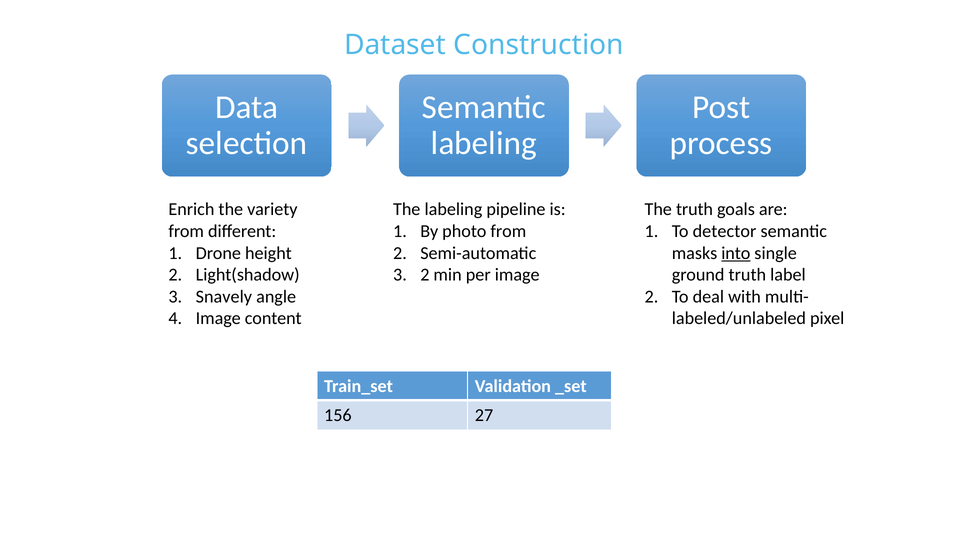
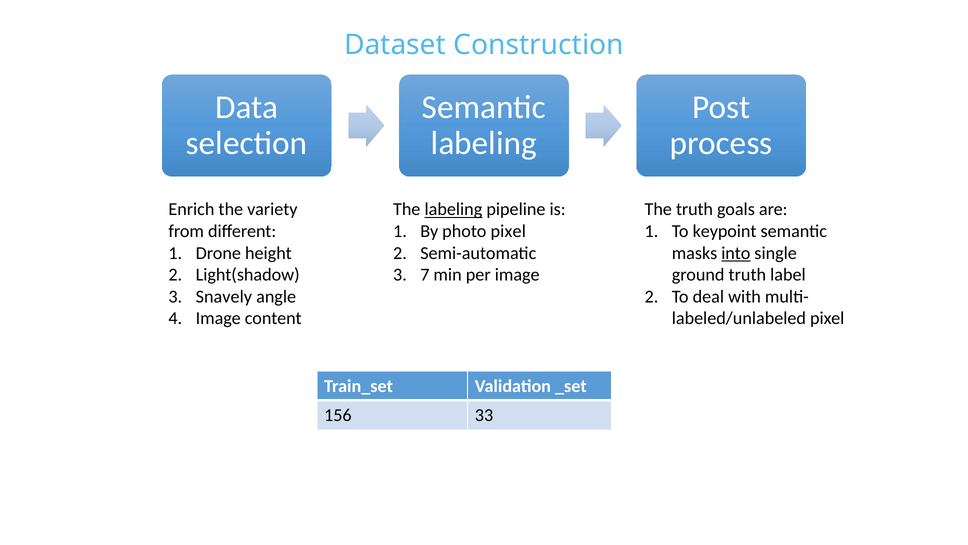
labeling at (453, 209) underline: none -> present
photo from: from -> pixel
detector: detector -> keypoint
2 at (425, 275): 2 -> 7
27: 27 -> 33
